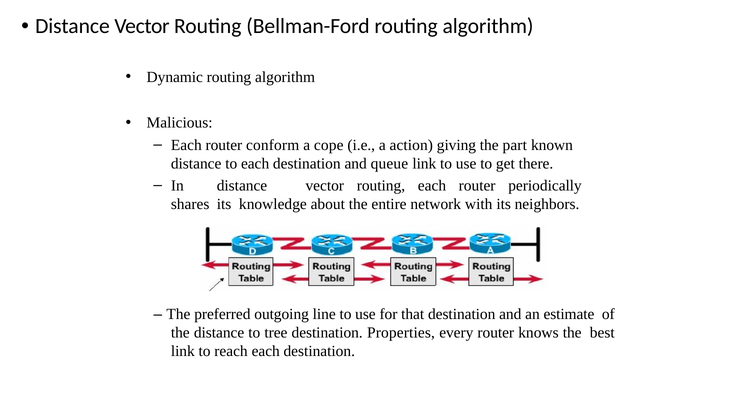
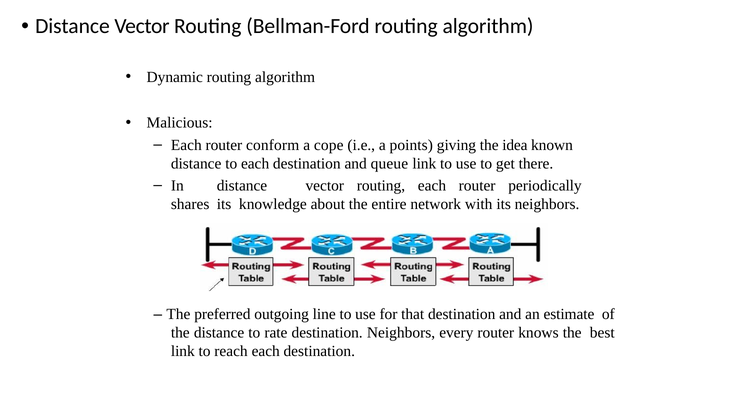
action: action -> points
part: part -> idea
tree: tree -> rate
destination Properties: Properties -> Neighbors
